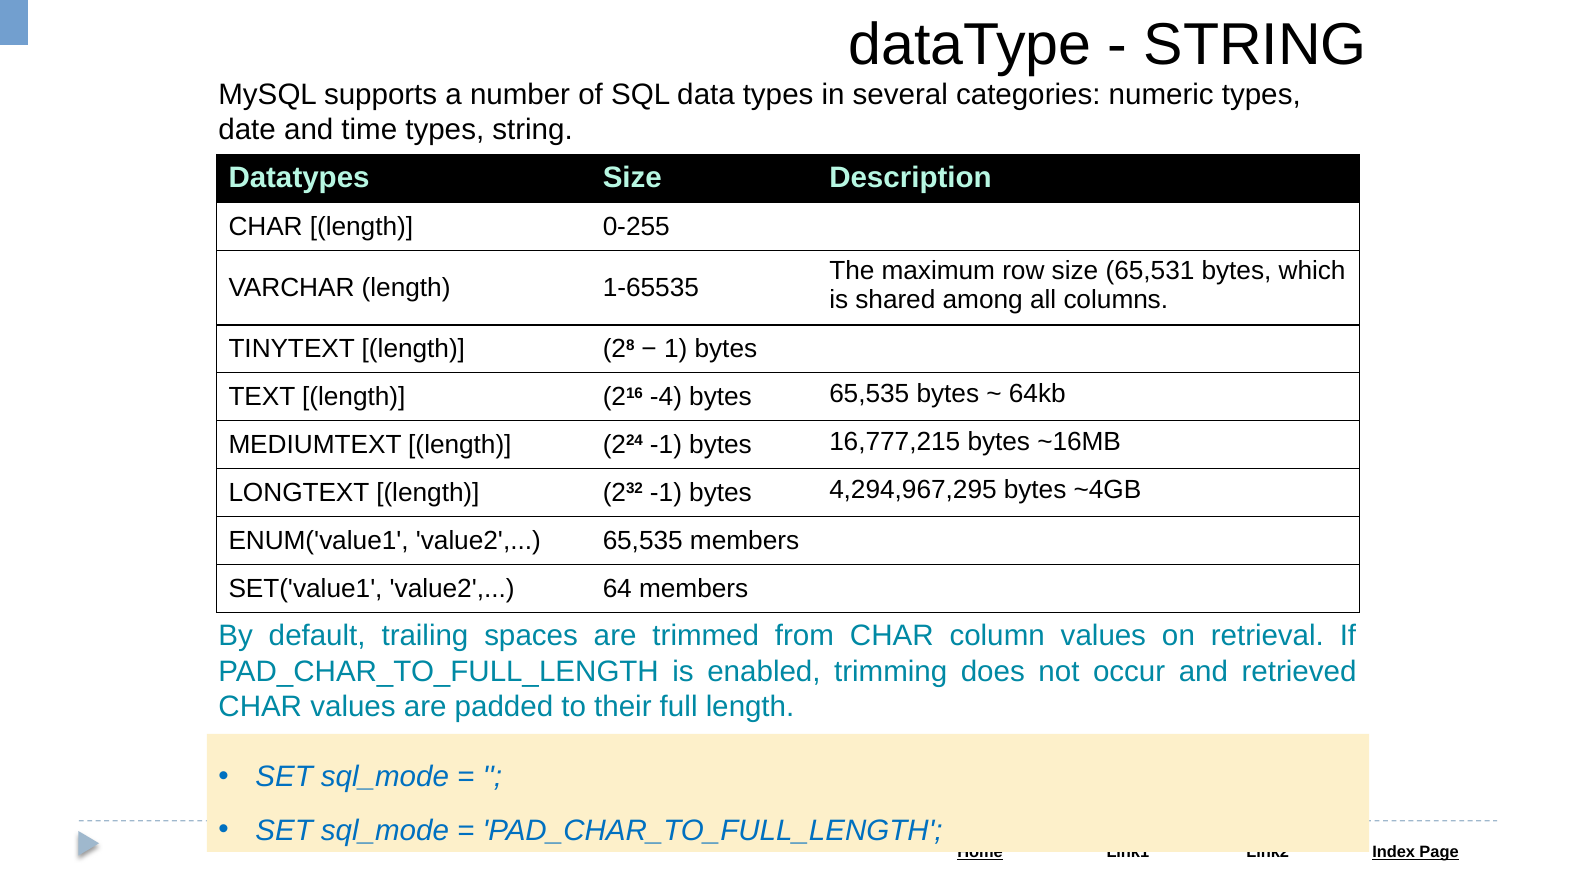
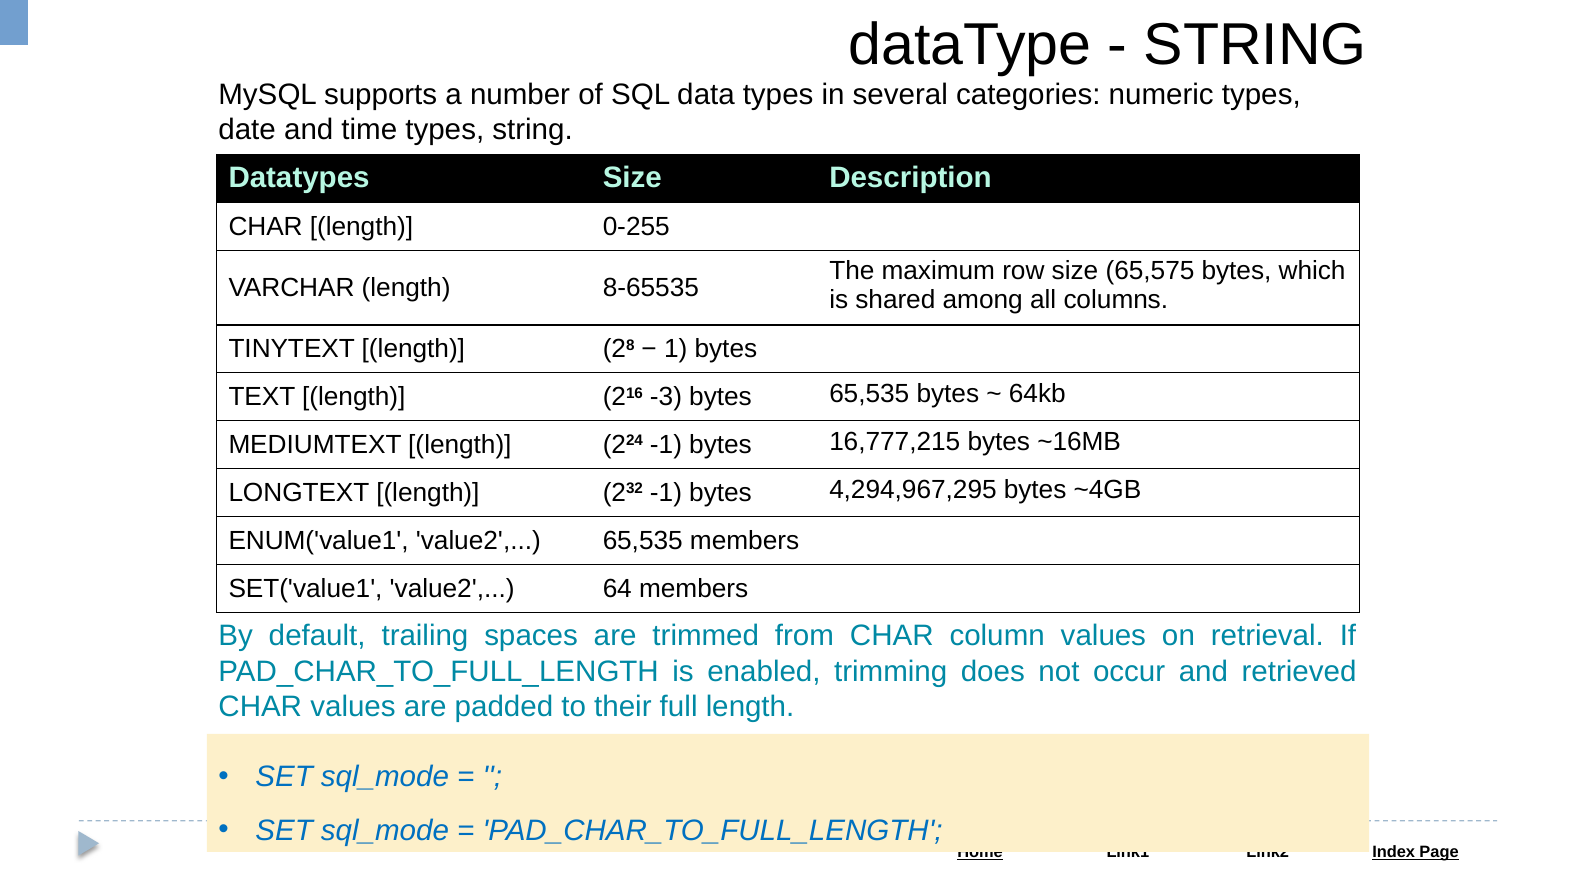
65,531: 65,531 -> 65,575
1-65535: 1-65535 -> 8-65535
-4: -4 -> -3
